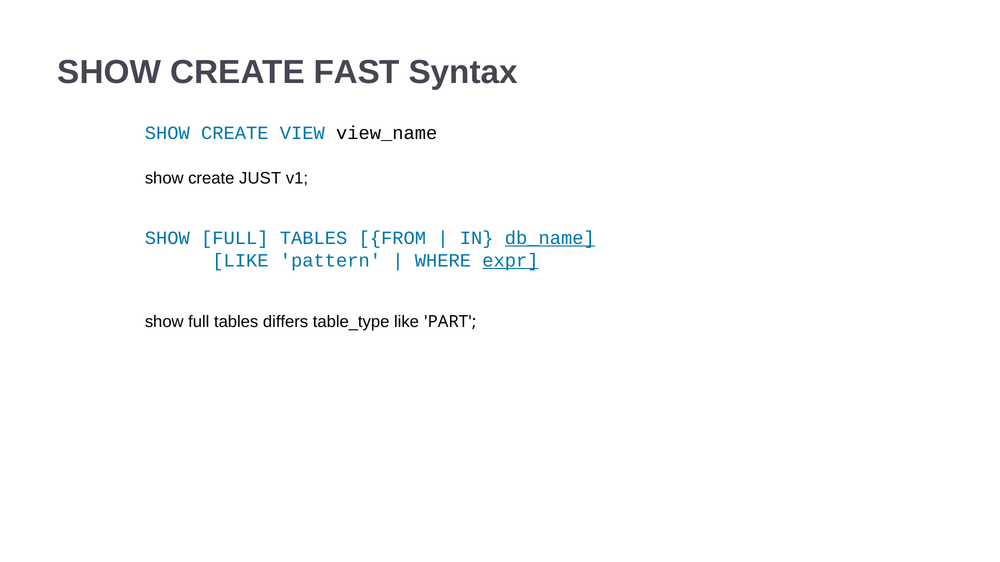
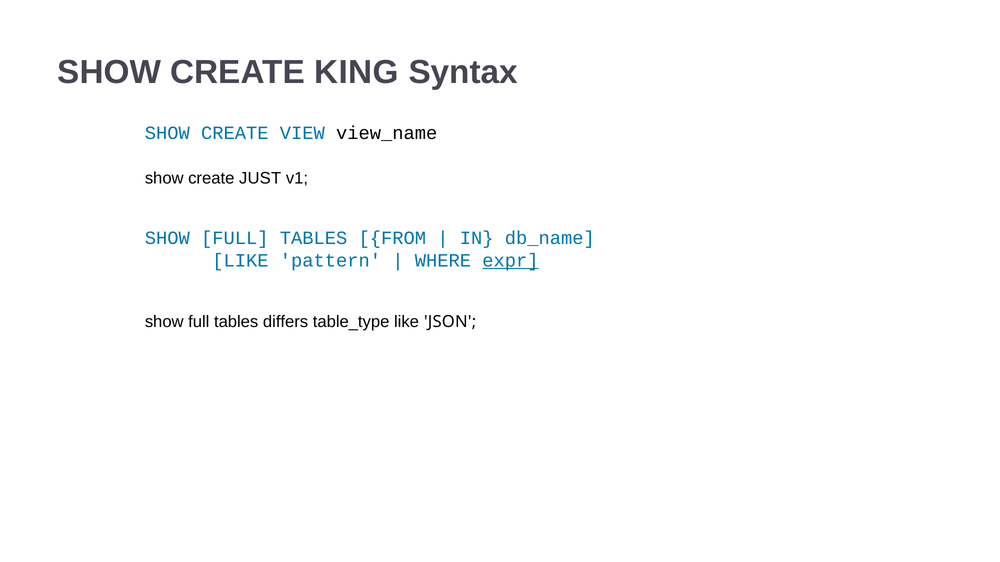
FAST: FAST -> KING
db_name underline: present -> none
PART: PART -> JSON
